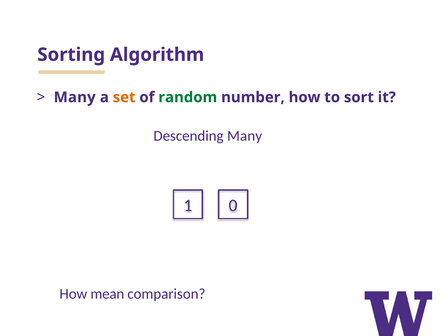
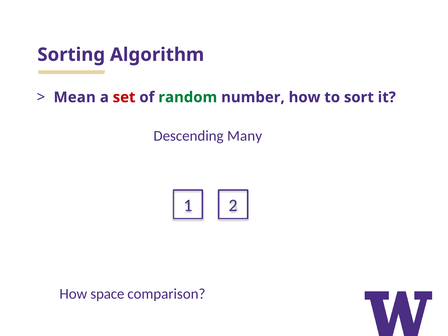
Many at (75, 97): Many -> Mean
set colour: orange -> red
0: 0 -> 2
mean: mean -> space
